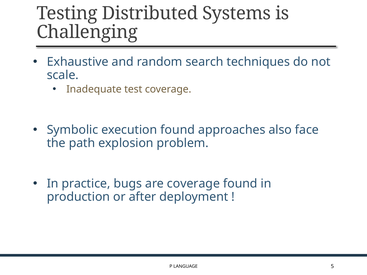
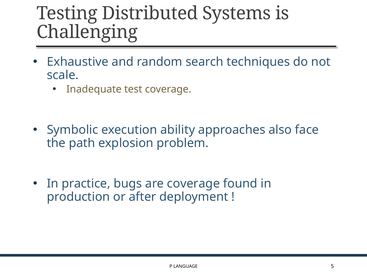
execution found: found -> ability
